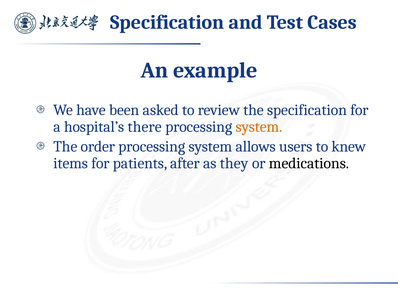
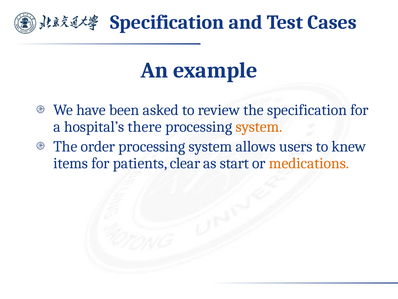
after: after -> clear
they: they -> start
medications colour: black -> orange
